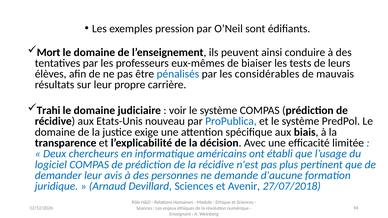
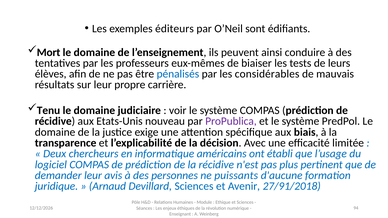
pression: pression -> éditeurs
Trahi: Trahi -> Tenu
ProPublica colour: blue -> purple
demande: demande -> puissants
27/07/2018: 27/07/2018 -> 27/91/2018
